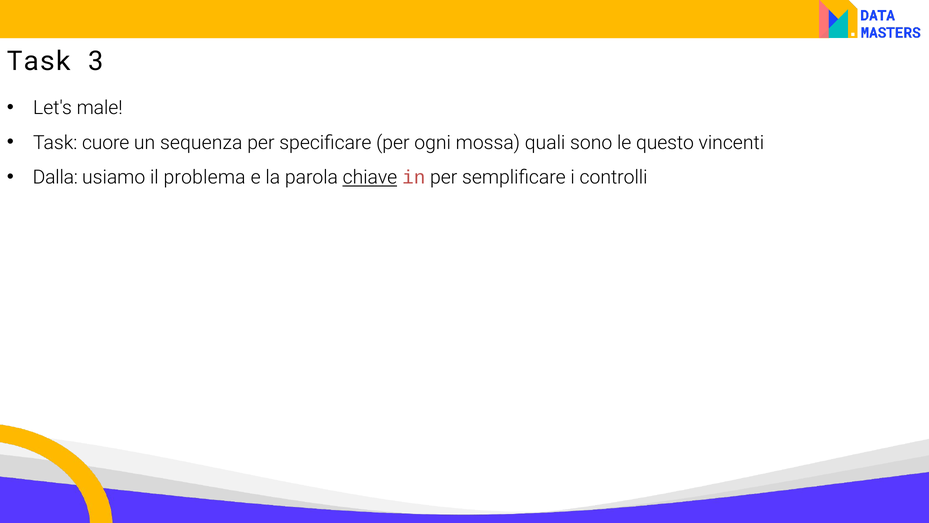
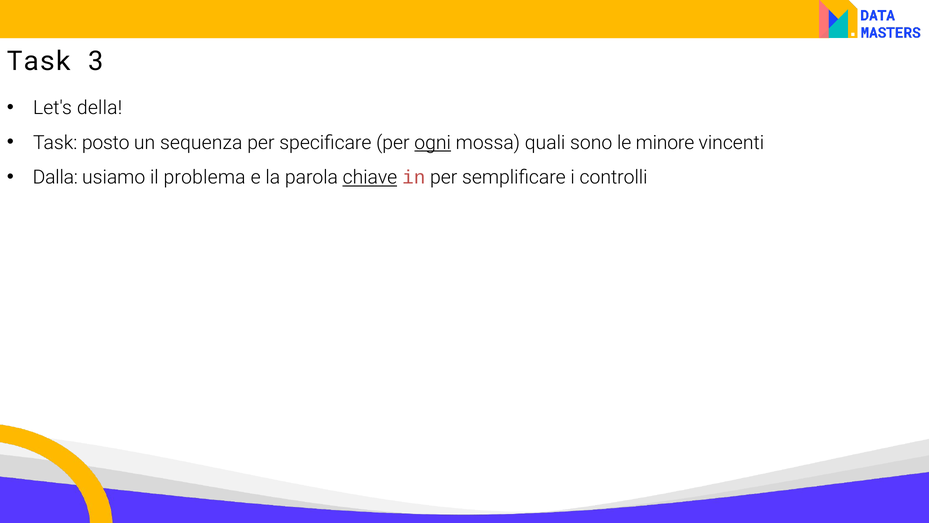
male: male -> della
cuore: cuore -> posto
ogni underline: none -> present
questo: questo -> minore
